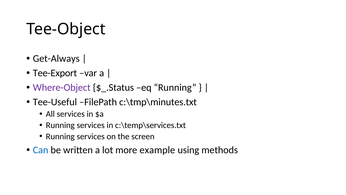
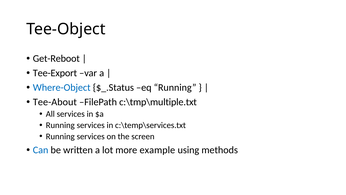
Get-Always: Get-Always -> Get-Reboot
Where-Object colour: purple -> blue
Tee-Useful: Tee-Useful -> Tee-About
c:\tmp\minutes.txt: c:\tmp\minutes.txt -> c:\tmp\multiple.txt
